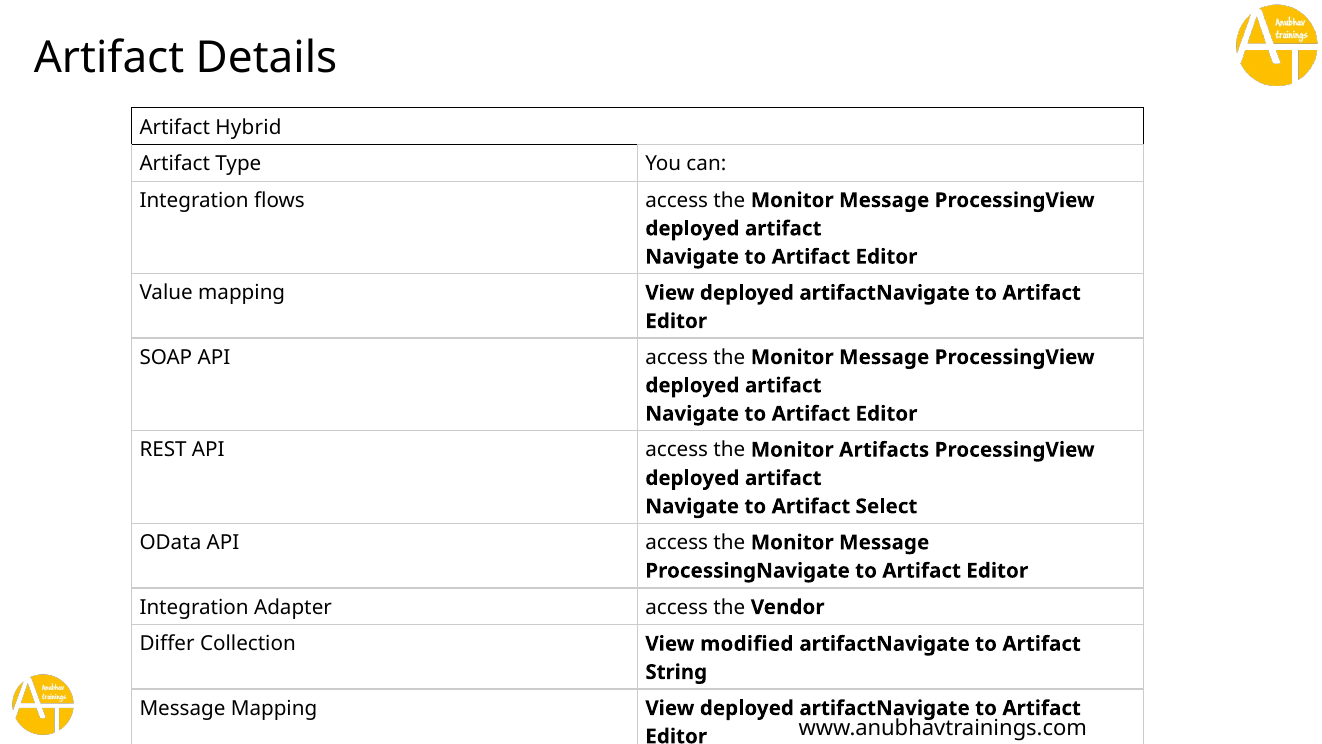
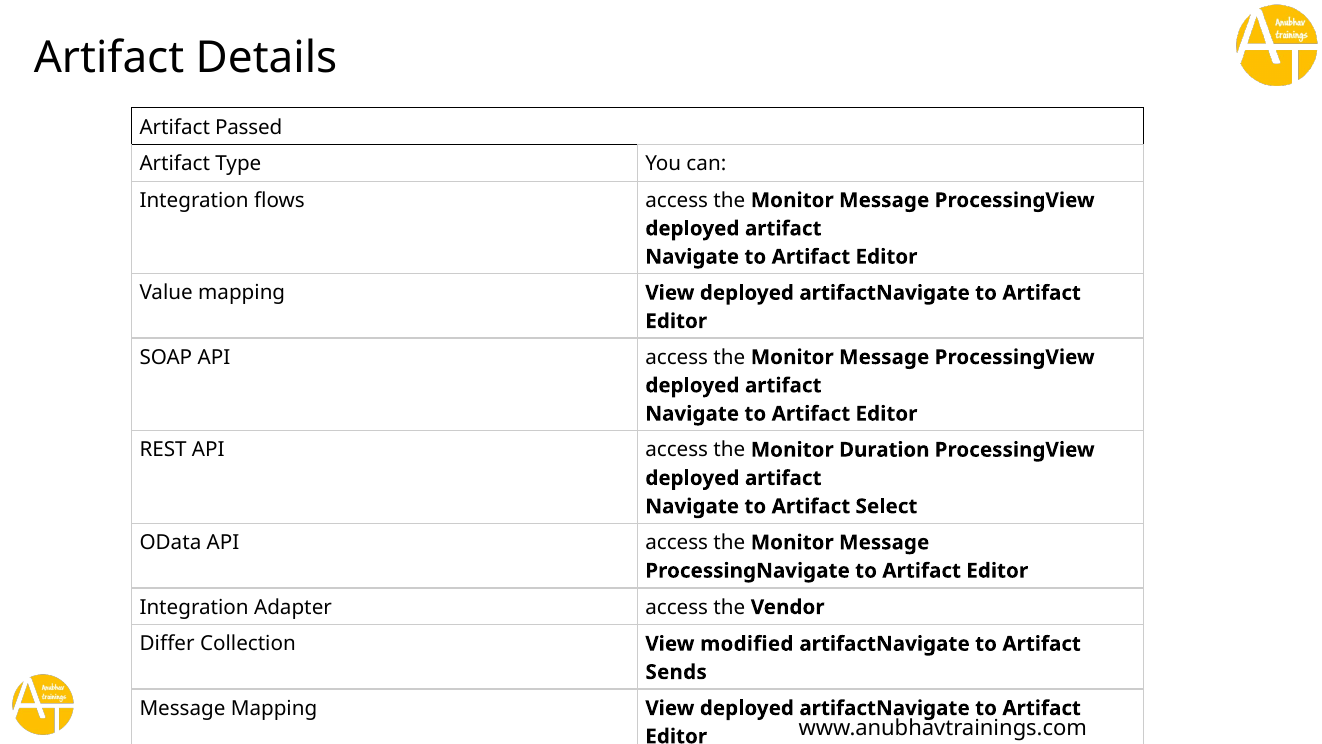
Hybrid: Hybrid -> Passed
Artifacts: Artifacts -> Duration
String: String -> Sends
